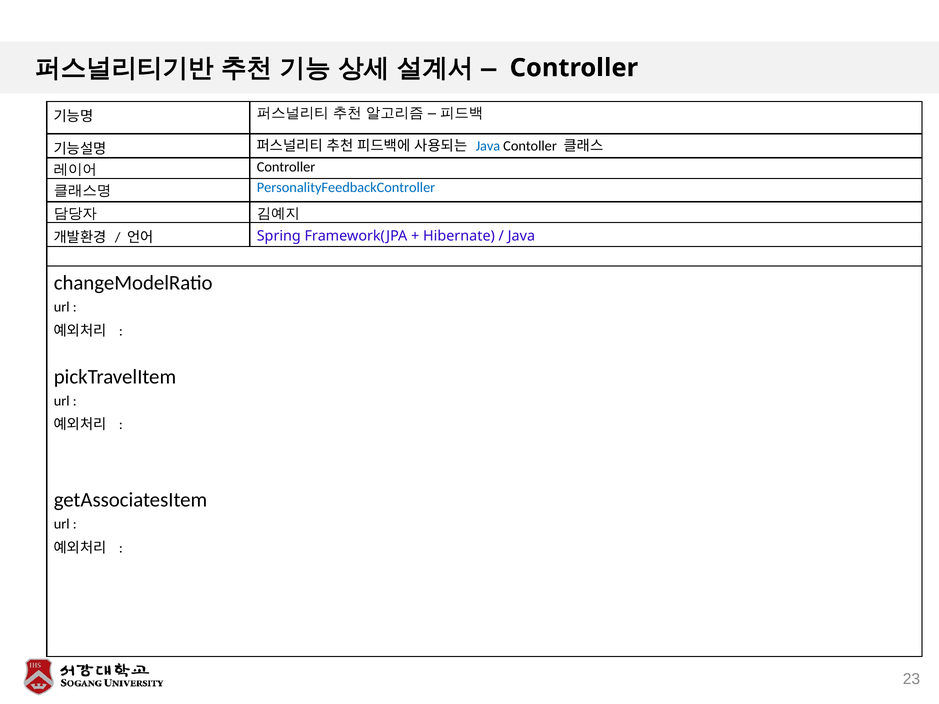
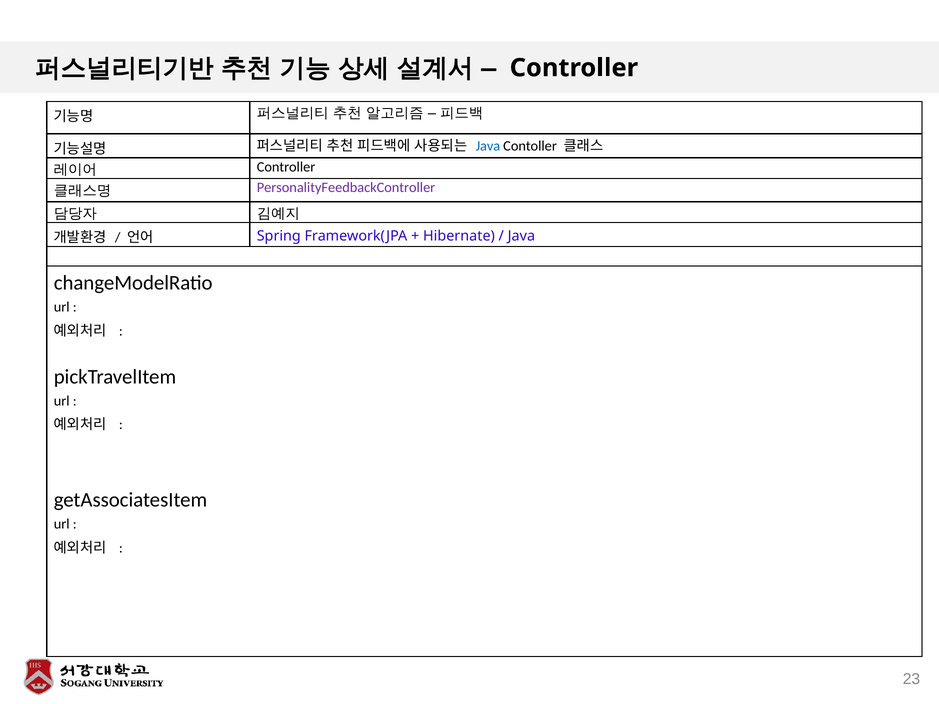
PersonalityFeedbackController colour: blue -> purple
